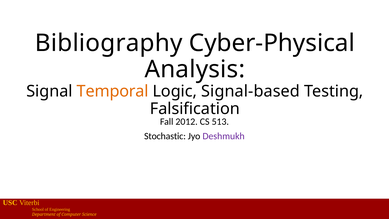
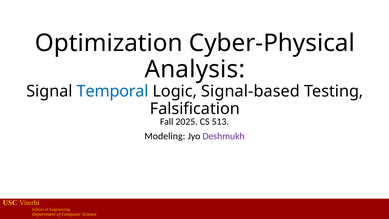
Bibliography: Bibliography -> Optimization
Temporal colour: orange -> blue
2012: 2012 -> 2025
Stochastic: Stochastic -> Modeling
